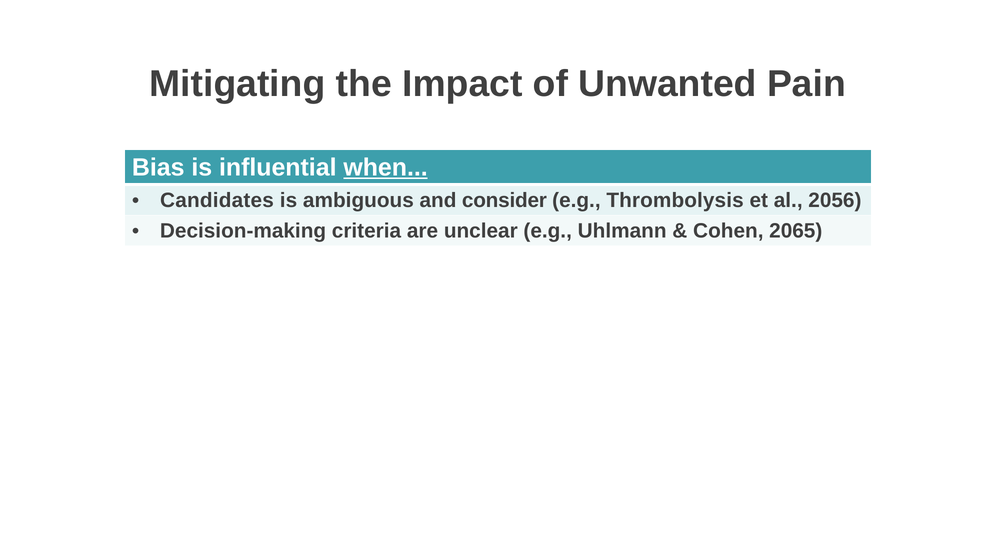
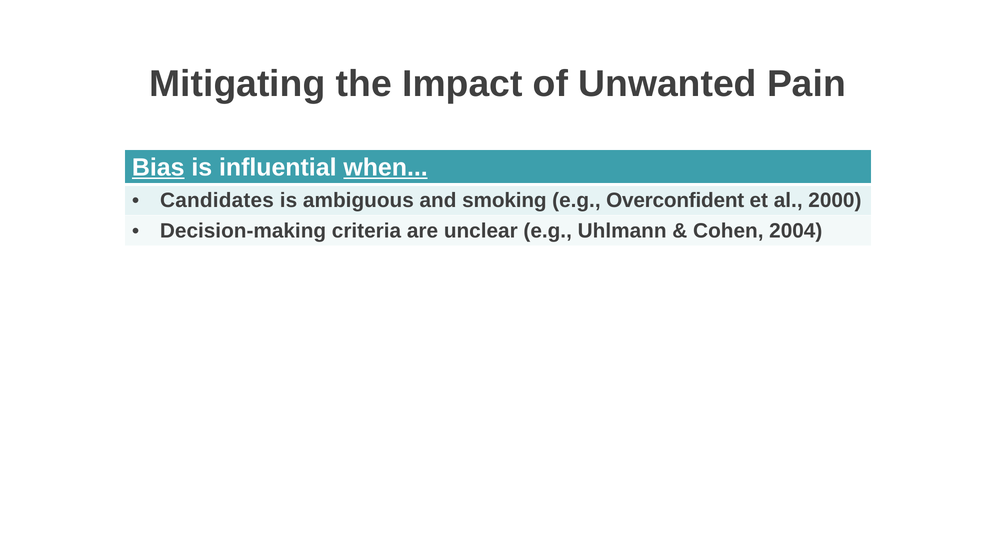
Bias underline: none -> present
consider: consider -> smoking
Thrombolysis: Thrombolysis -> Overconfident
2056: 2056 -> 2000
2065: 2065 -> 2004
